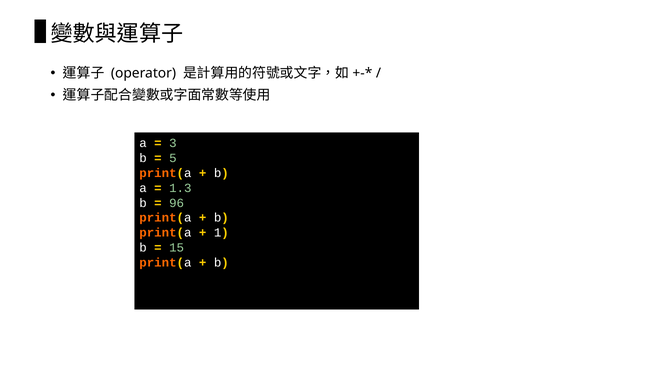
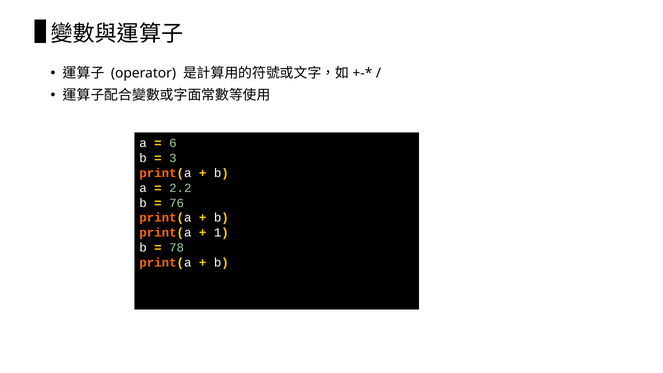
3: 3 -> 6
5: 5 -> 3
1.3: 1.3 -> 2.2
96: 96 -> 76
15: 15 -> 78
